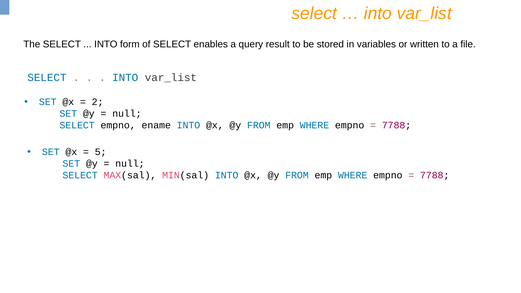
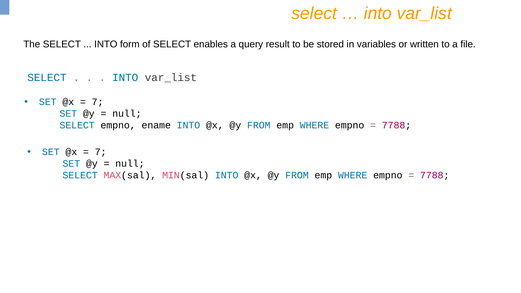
2 at (98, 102): 2 -> 7
5 at (101, 152): 5 -> 7
